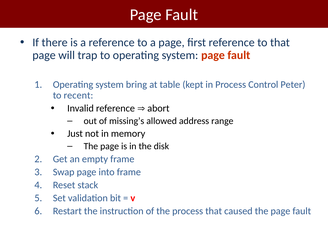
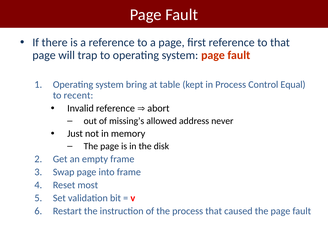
Peter: Peter -> Equal
range: range -> never
stack: stack -> most
